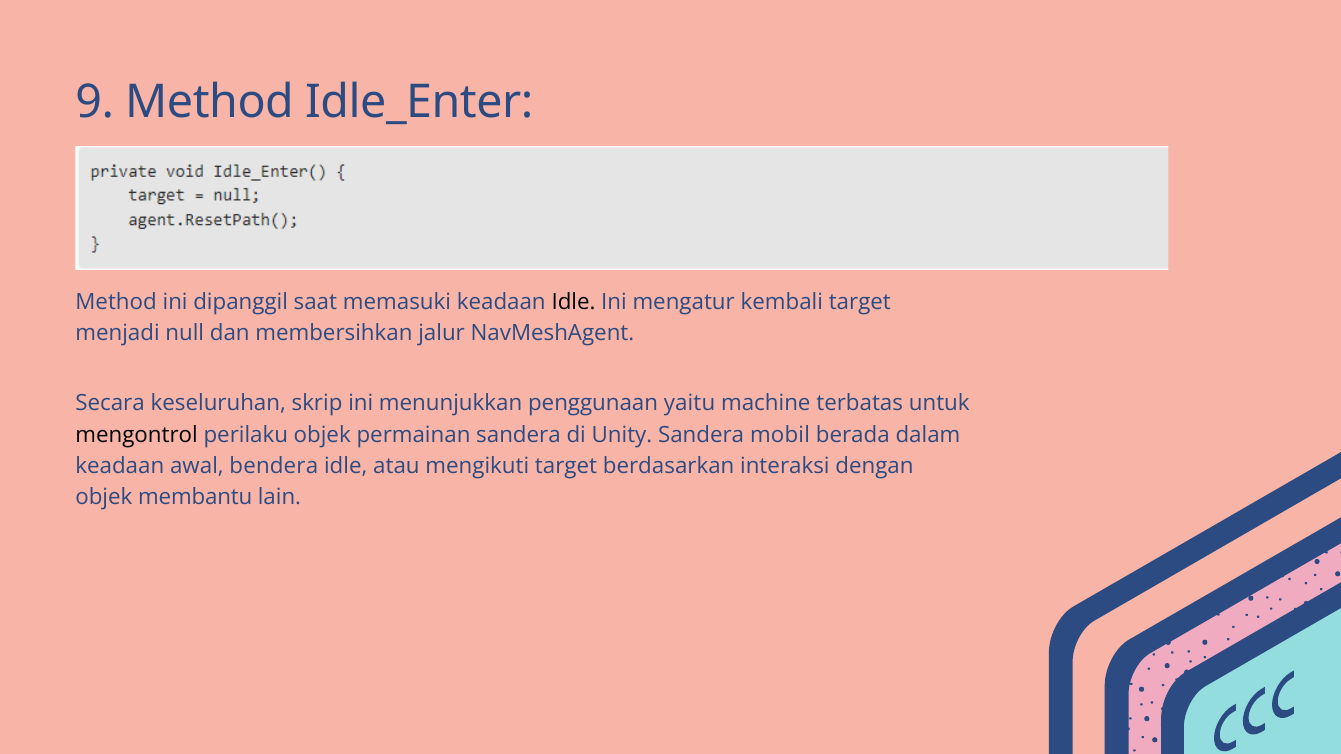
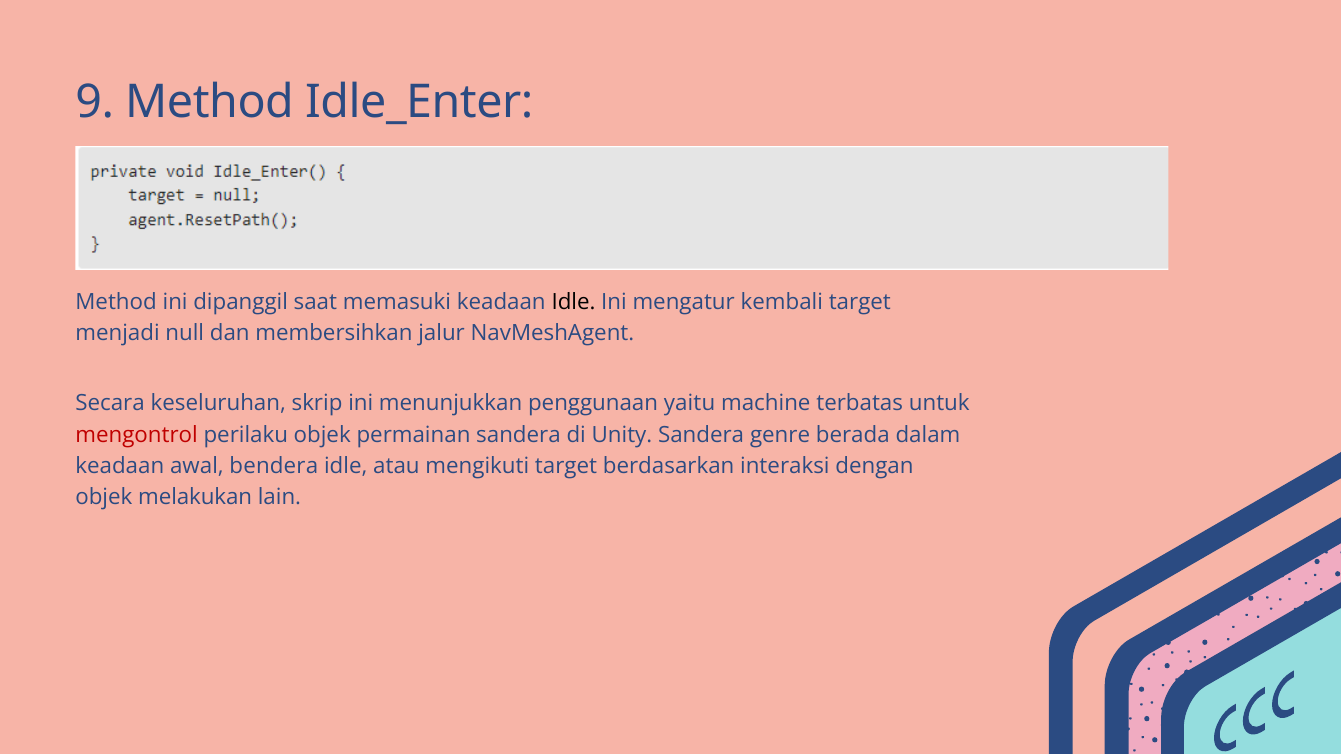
mengontrol colour: black -> red
mobil: mobil -> genre
membantu: membantu -> melakukan
